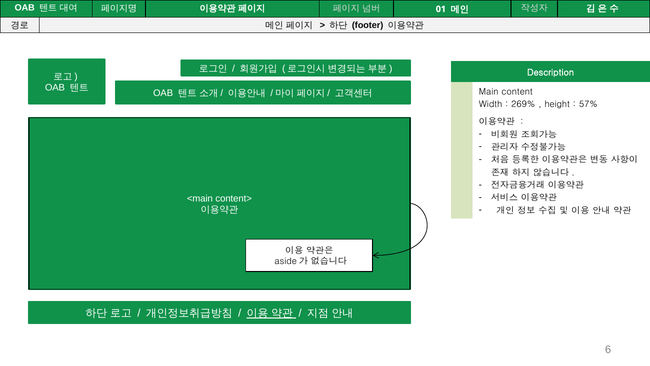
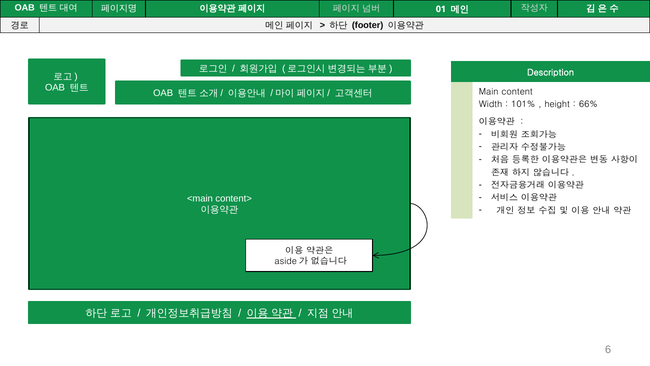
269%: 269% -> 101%
57%: 57% -> 66%
